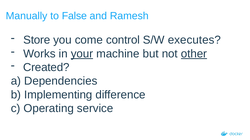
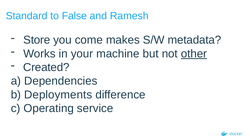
Manually: Manually -> Standard
control: control -> makes
executes: executes -> metadata
your underline: present -> none
Implementing: Implementing -> Deployments
